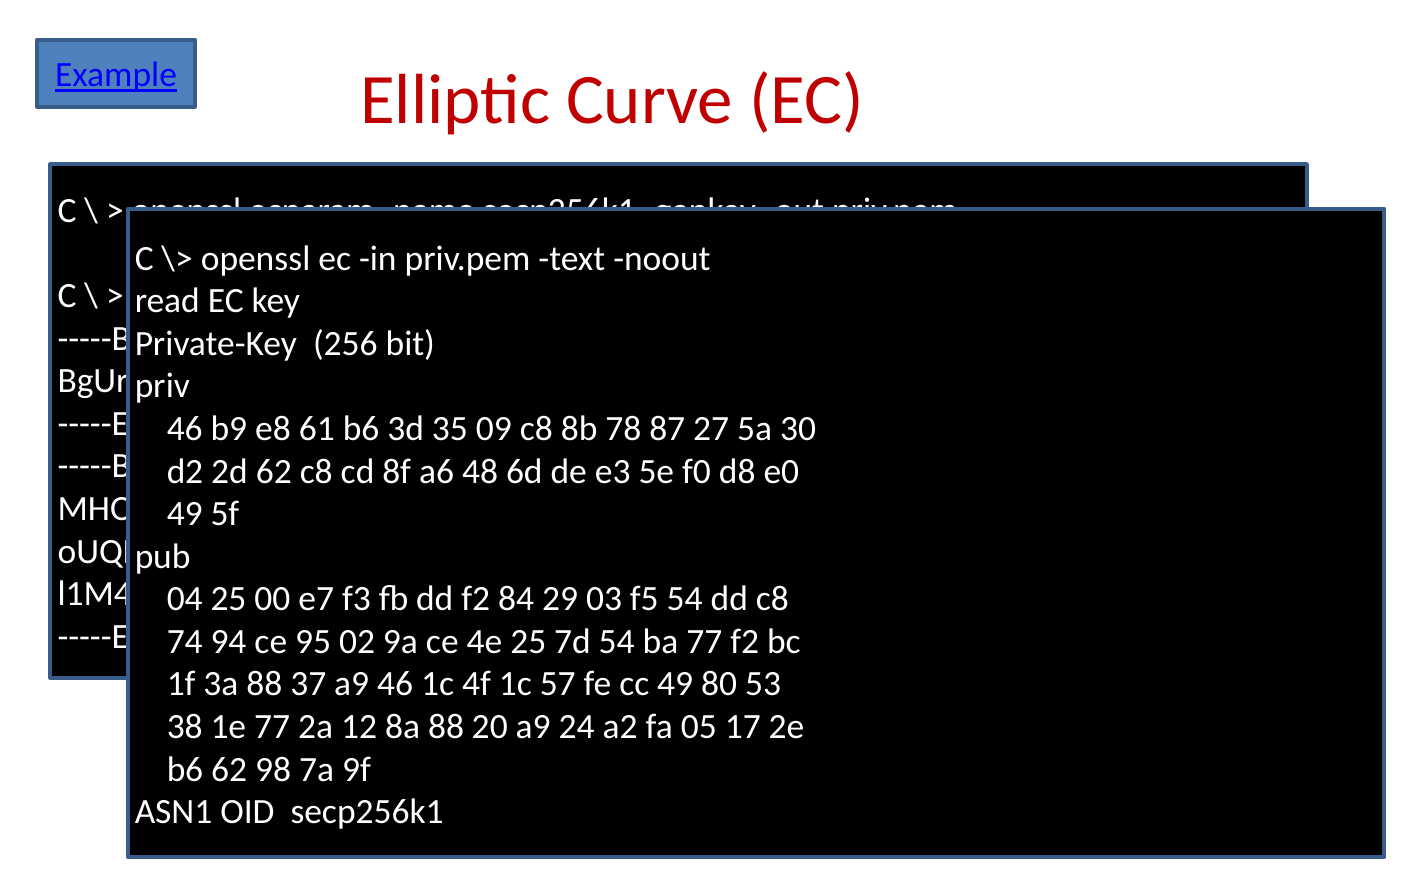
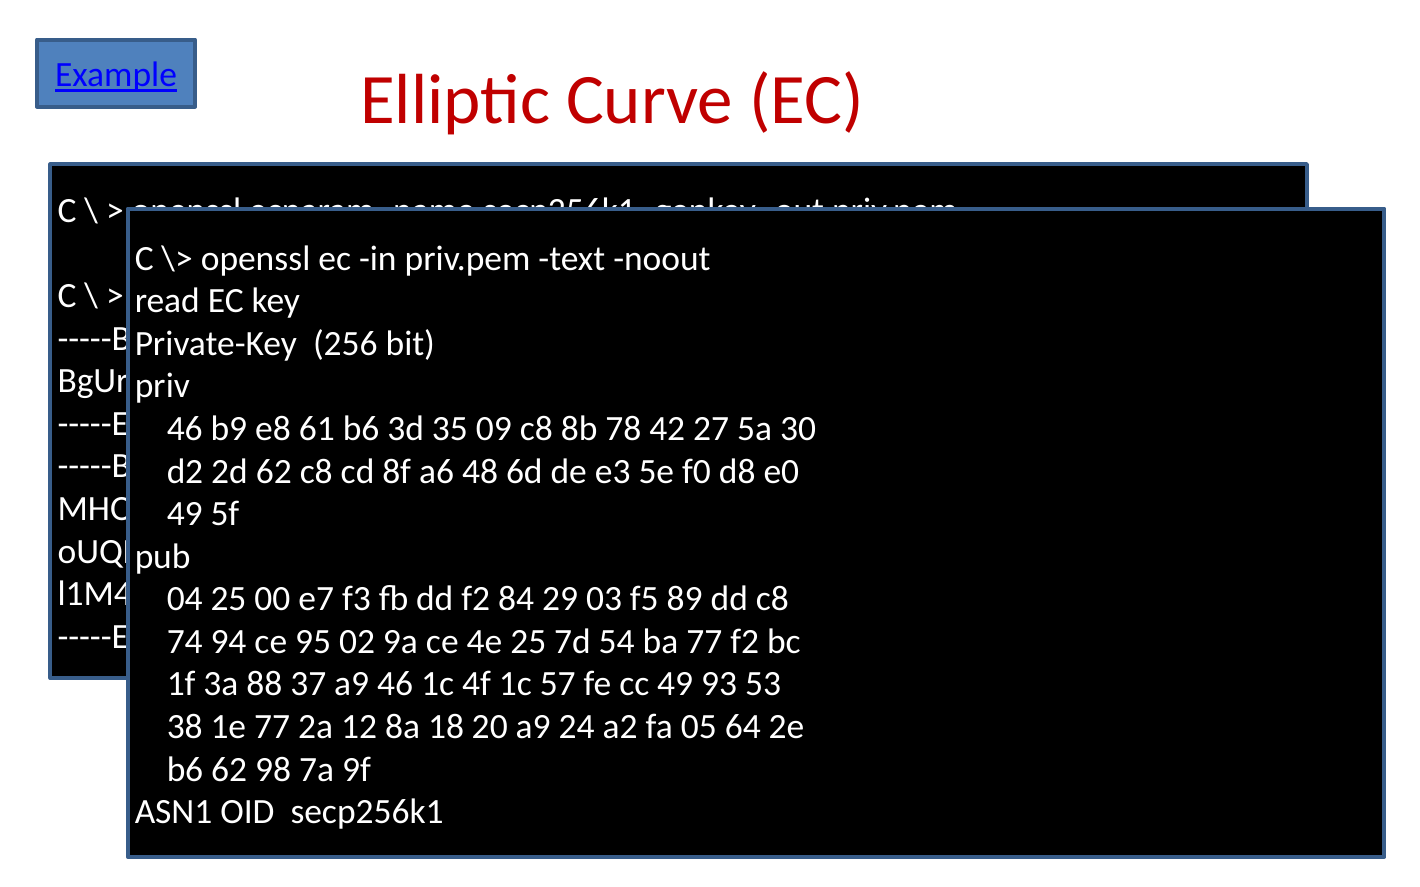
87: 87 -> 42
f5 54: 54 -> 89
80: 80 -> 93
8a 88: 88 -> 18
17: 17 -> 64
